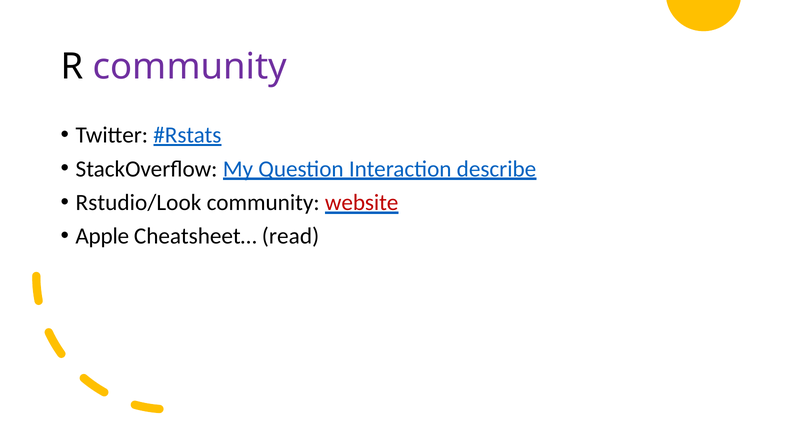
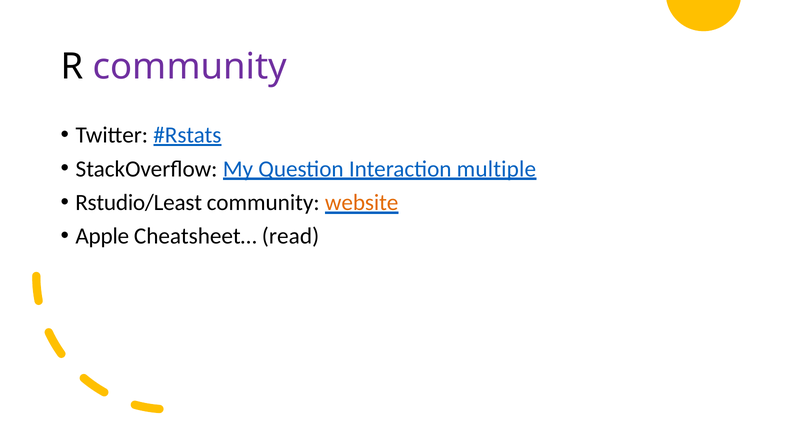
describe: describe -> multiple
Rstudio/Look: Rstudio/Look -> Rstudio/Least
website colour: red -> orange
